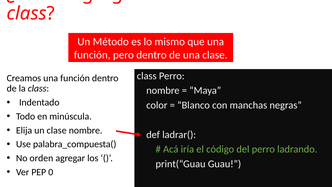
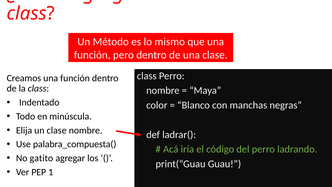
orden: orden -> gatito
0: 0 -> 1
